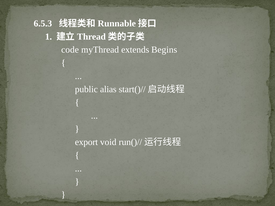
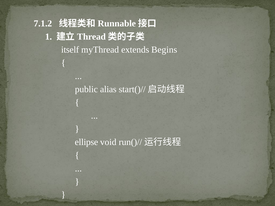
6.5.3: 6.5.3 -> 7.1.2
code: code -> itself
export: export -> ellipse
